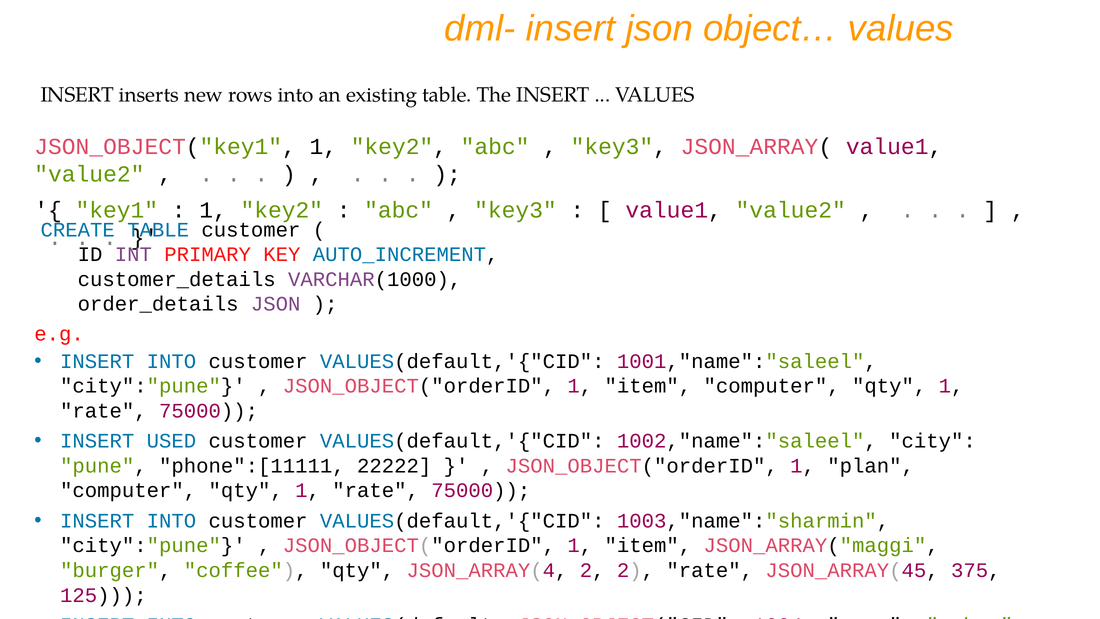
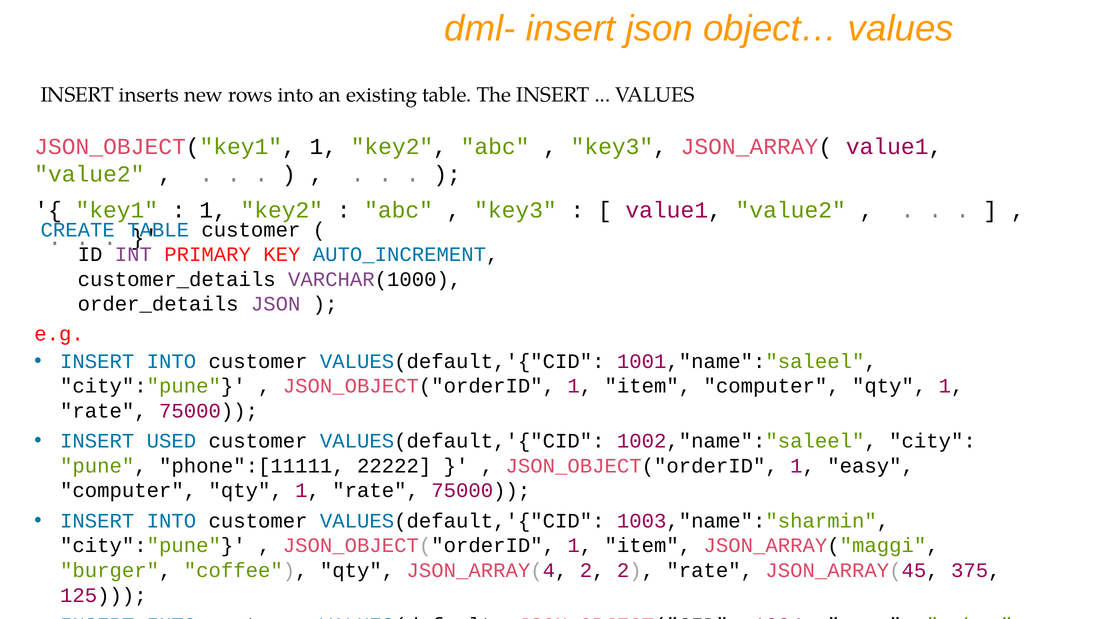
plan: plan -> easy
